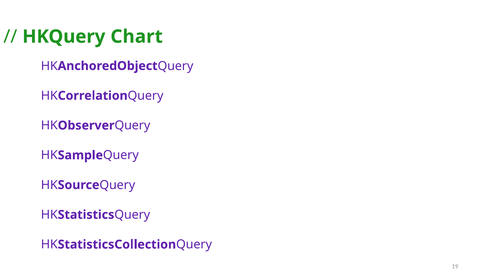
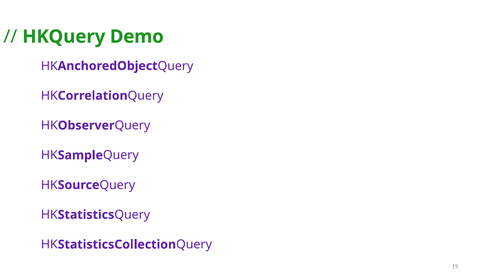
Chart: Chart -> Demo
